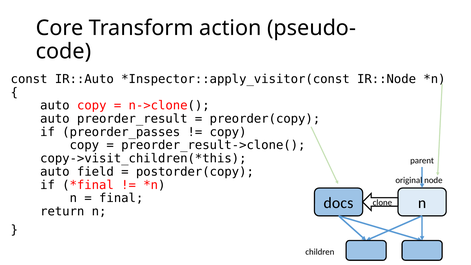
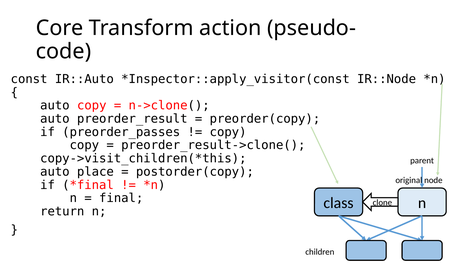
field: field -> place
docs: docs -> class
